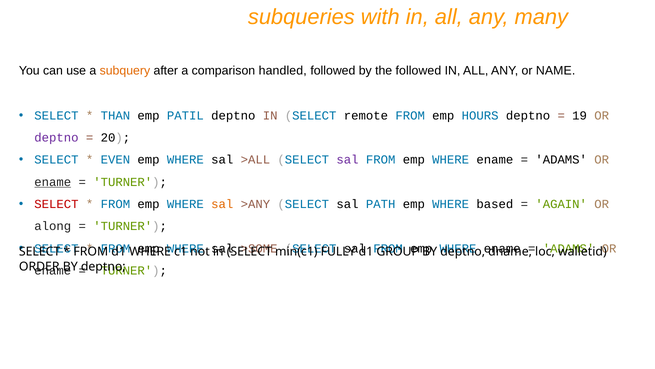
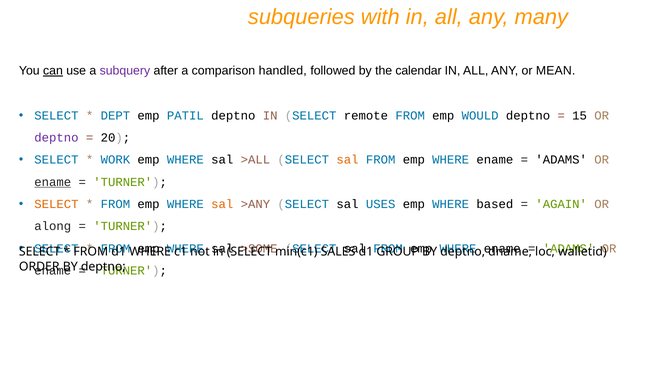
can underline: none -> present
subquery colour: orange -> purple
the followed: followed -> calendar
NAME: NAME -> MEAN
THAN: THAN -> DEPT
HOURS: HOURS -> WOULD
19: 19 -> 15
EVEN: EVEN -> WORK
sal at (347, 160) colour: purple -> orange
SELECT at (56, 204) colour: red -> orange
PATH: PATH -> USES
FULLY: FULLY -> SALES
